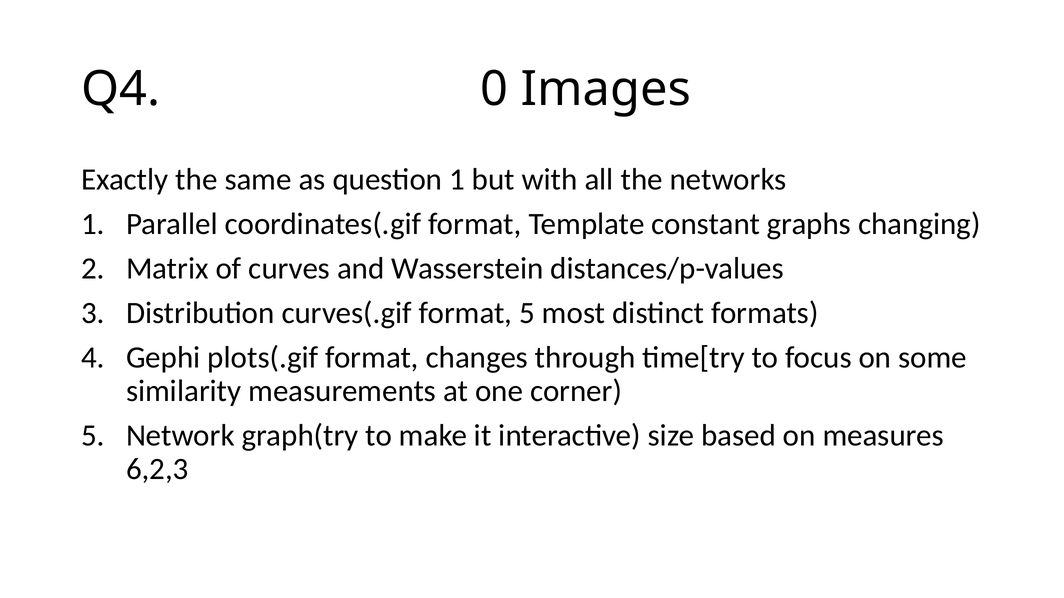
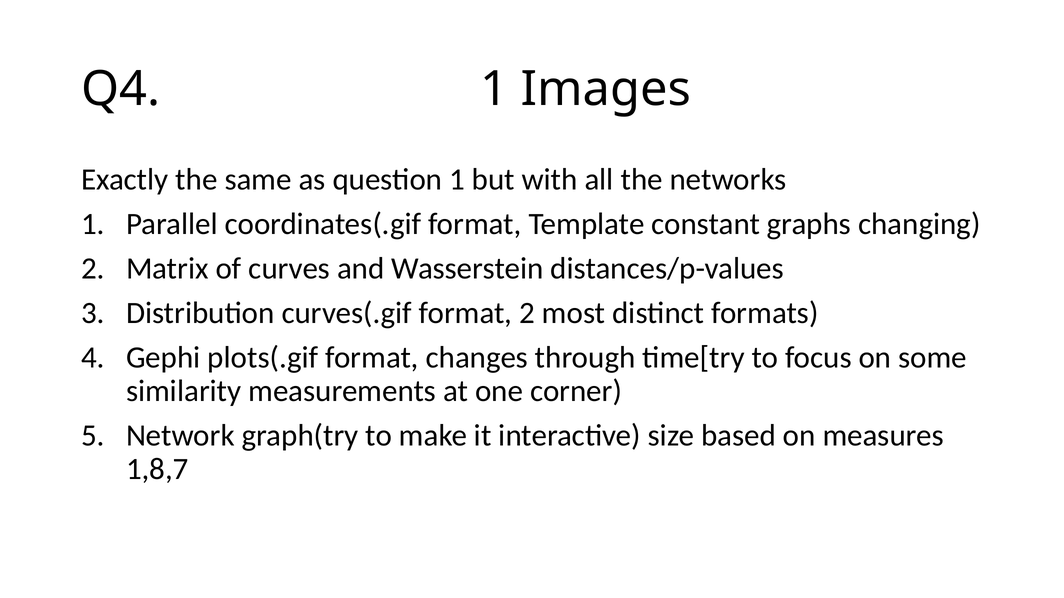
Q4 0: 0 -> 1
format 5: 5 -> 2
6,2,3: 6,2,3 -> 1,8,7
